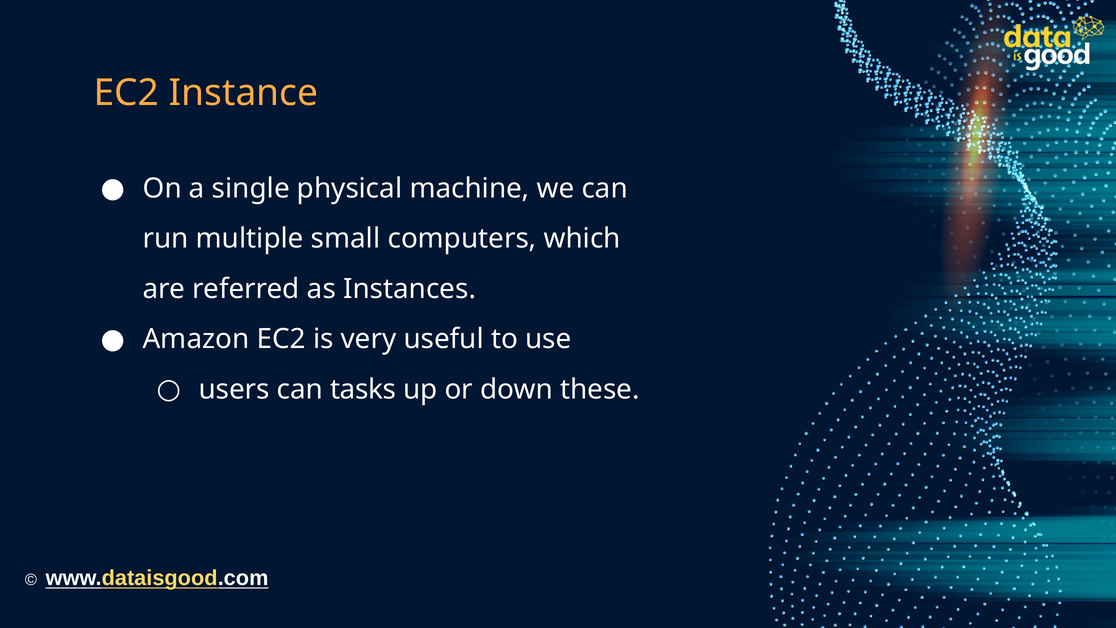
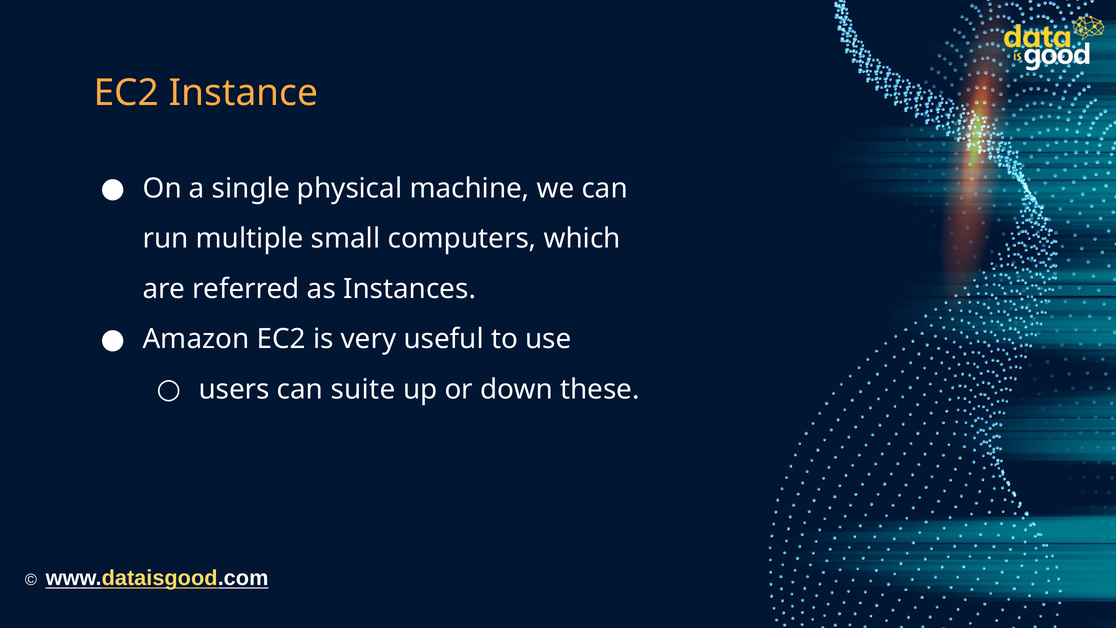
tasks: tasks -> suite
